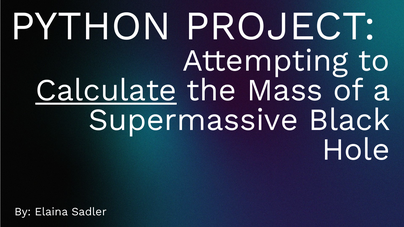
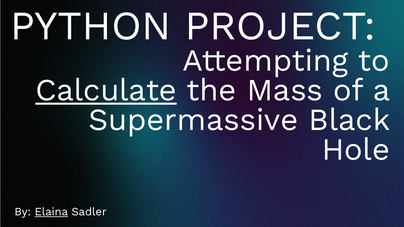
Elaina underline: none -> present
